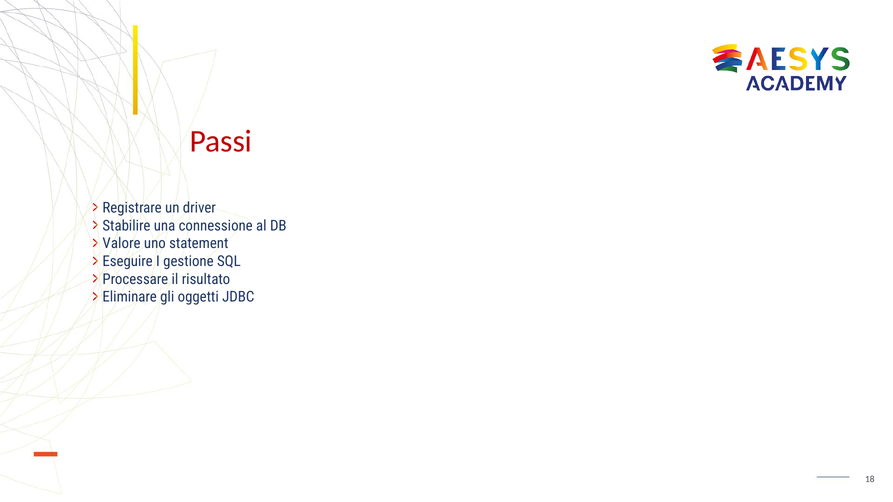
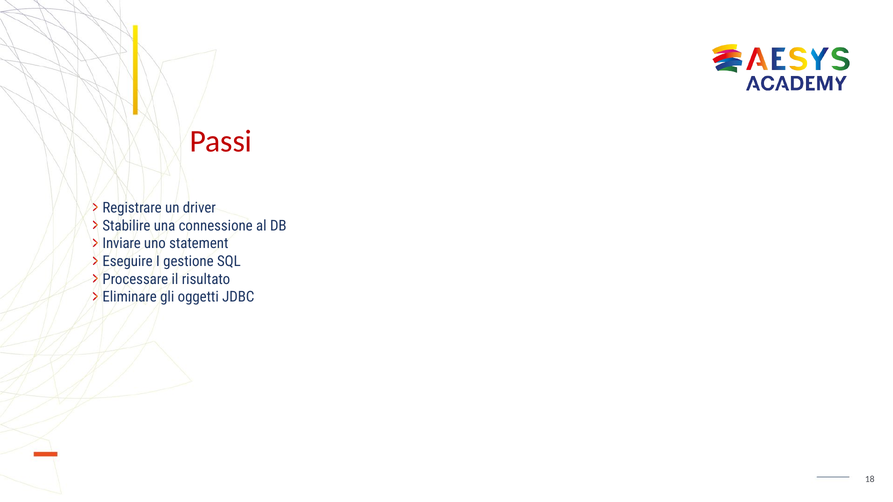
Valore: Valore -> Inviare
